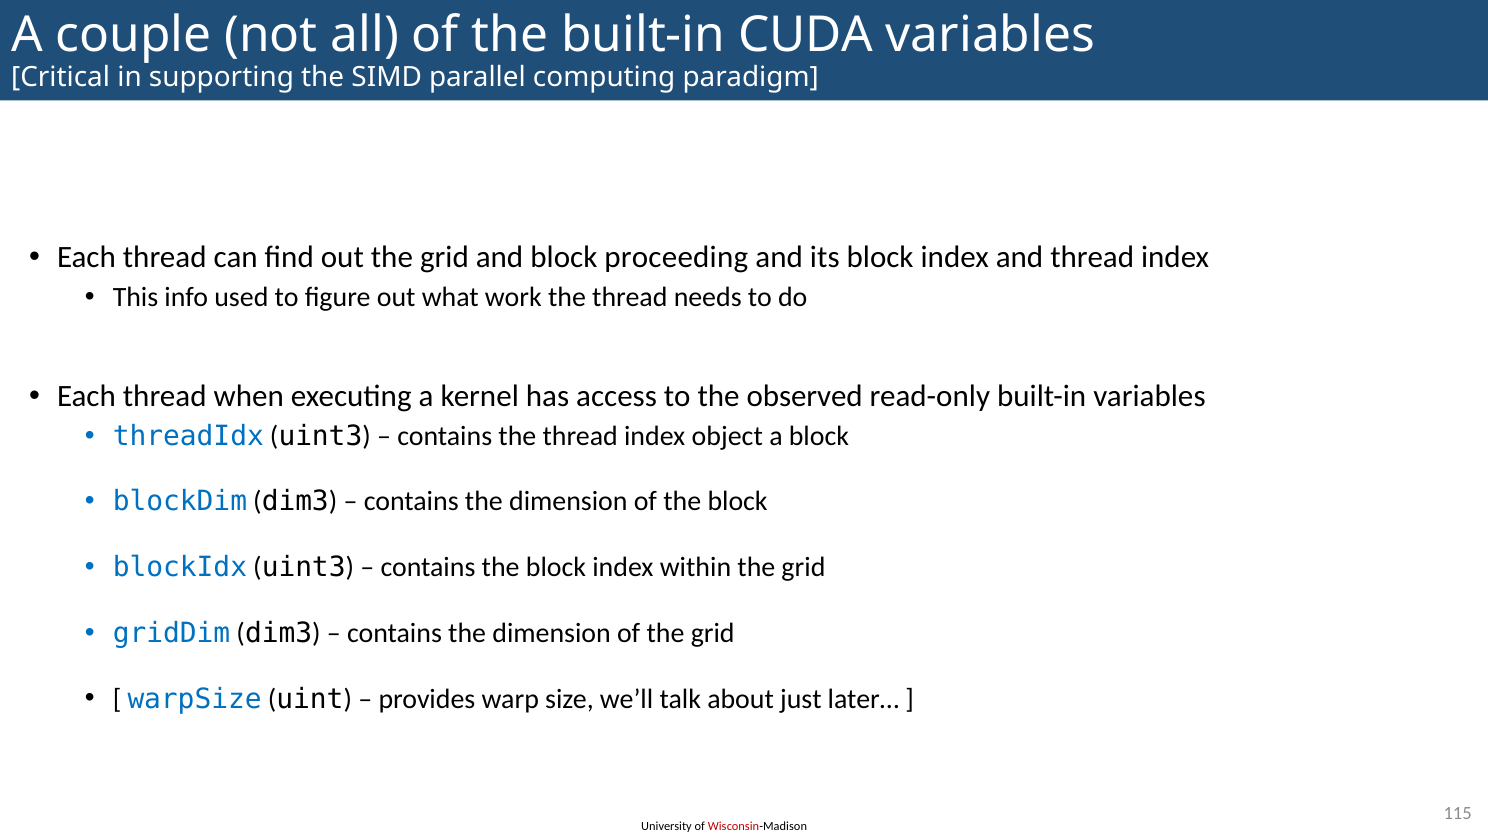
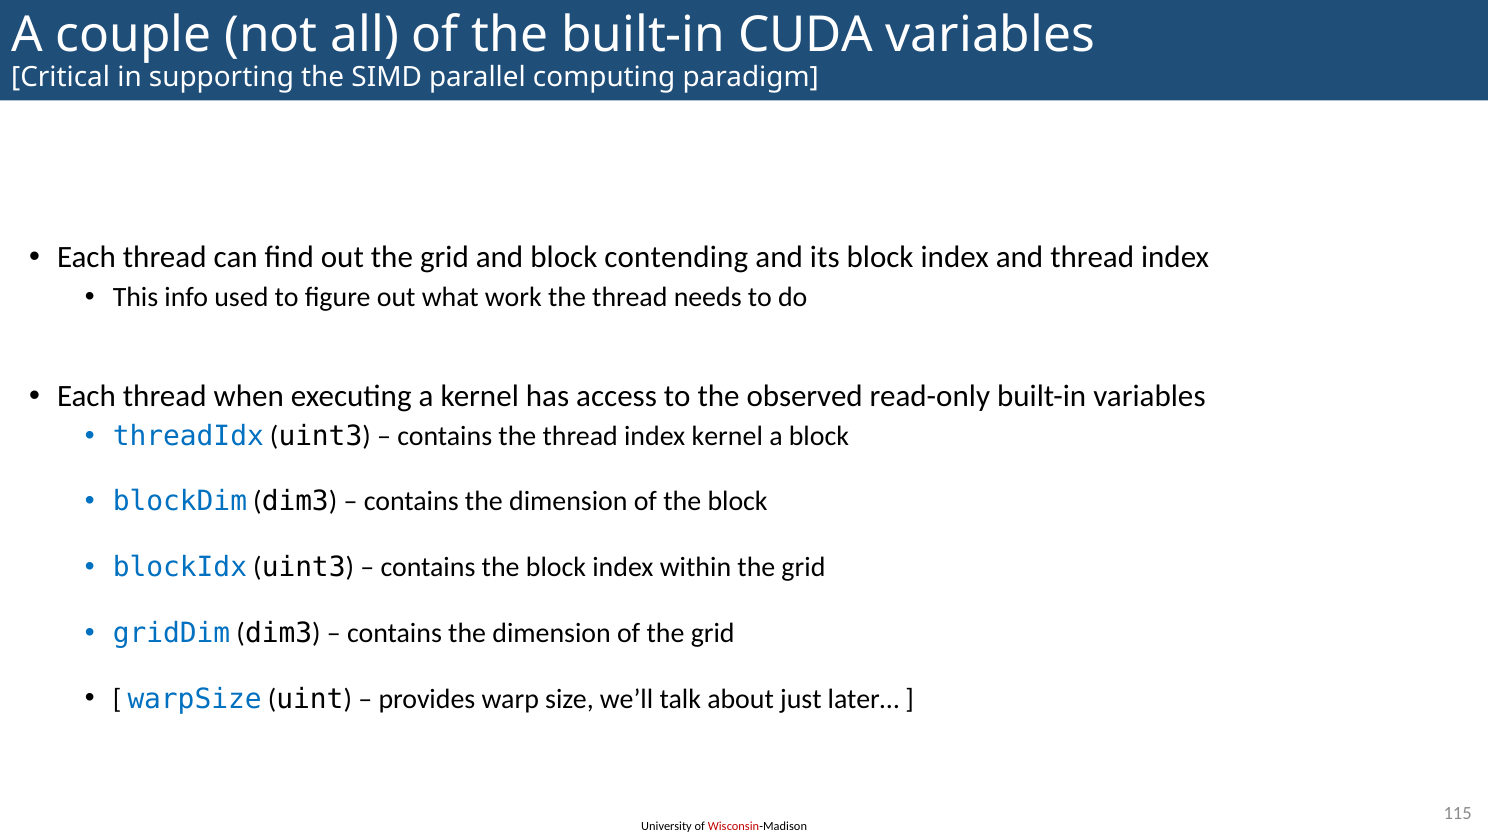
proceeding: proceeding -> contending
index object: object -> kernel
